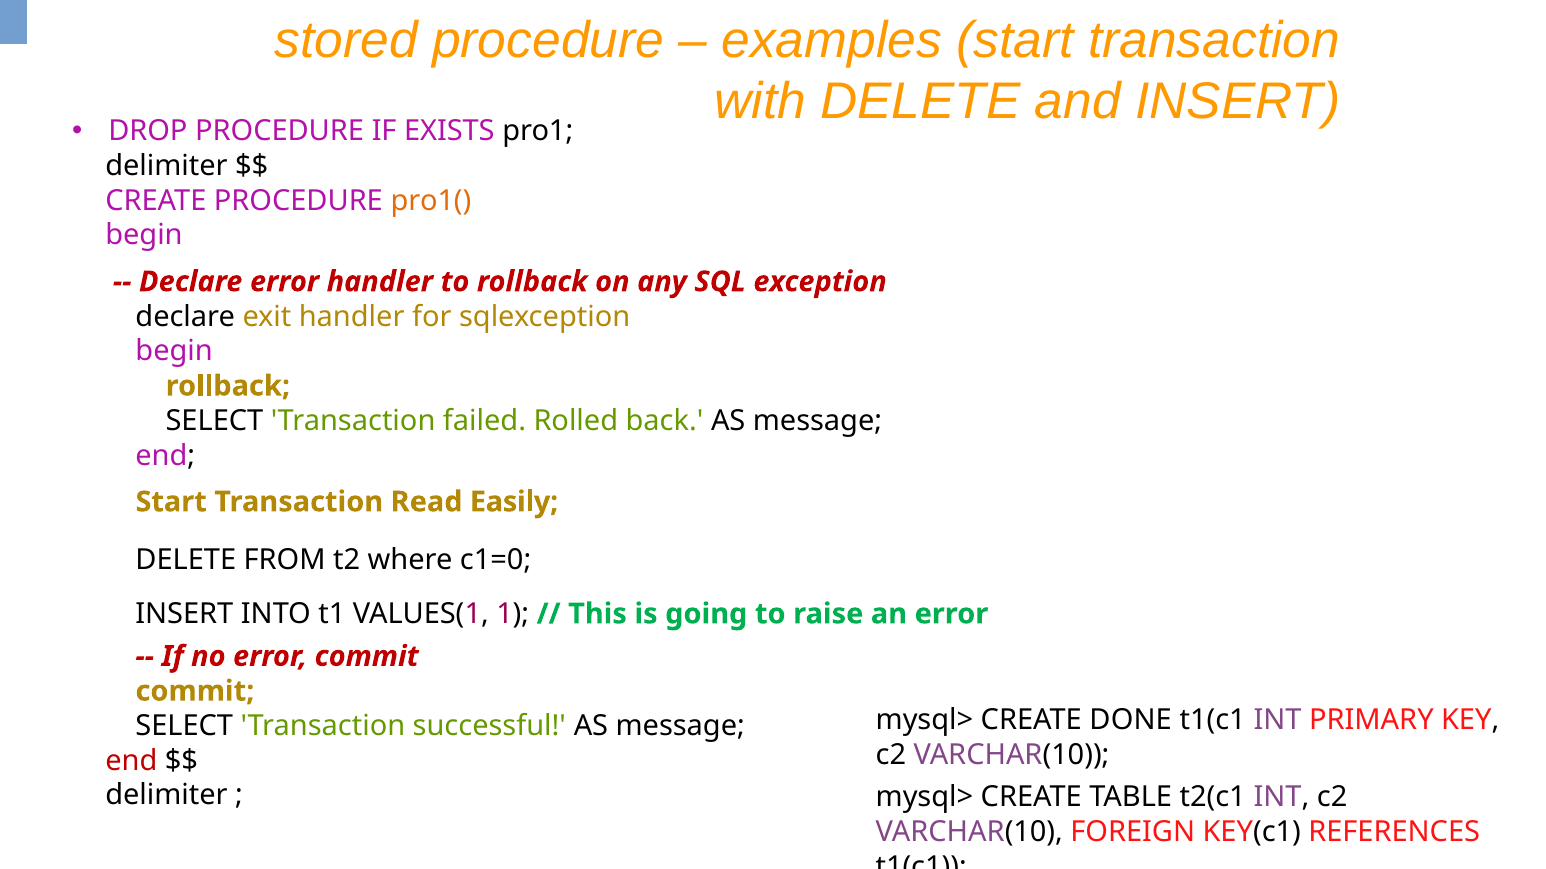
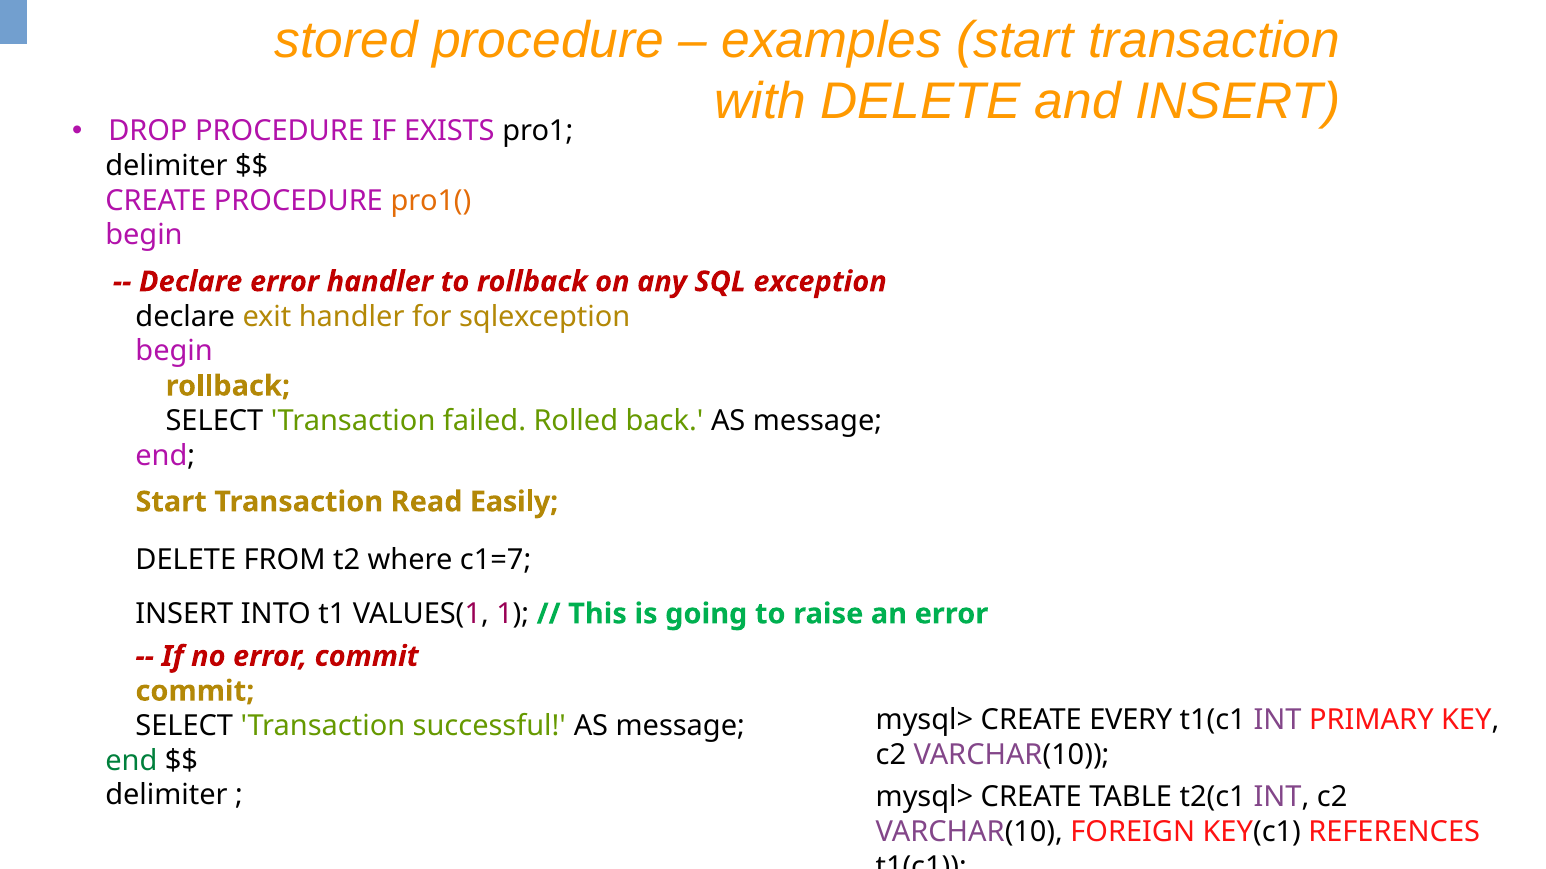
c1=0: c1=0 -> c1=7
DONE: DONE -> EVERY
end at (131, 761) colour: red -> green
